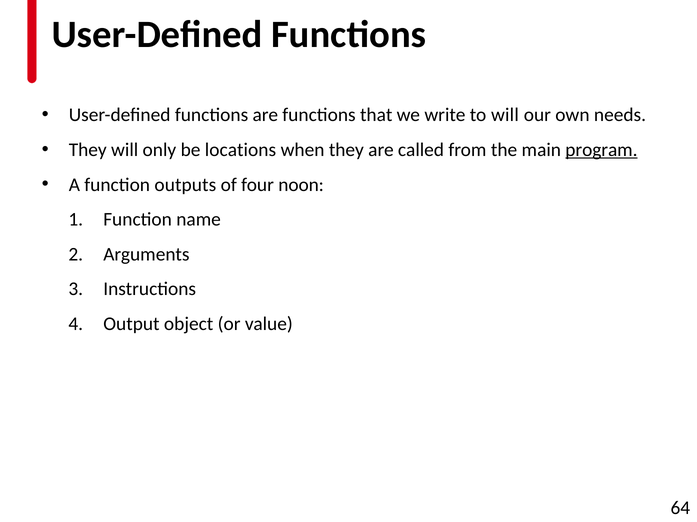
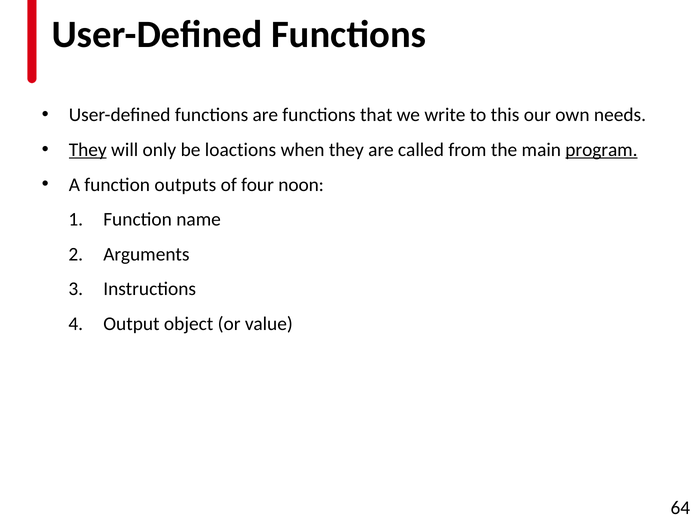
to will: will -> this
They at (88, 150) underline: none -> present
locations: locations -> loactions
